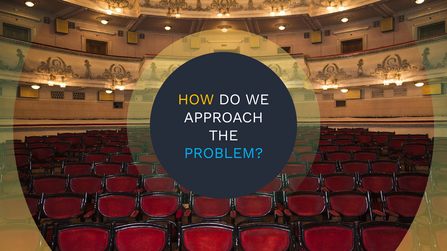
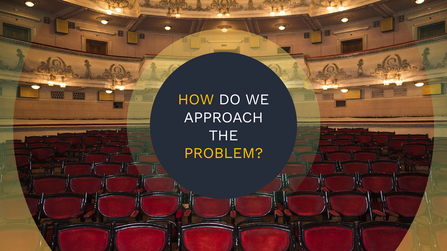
PROBLEM colour: light blue -> yellow
